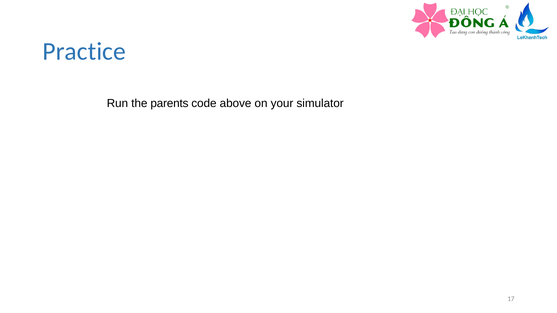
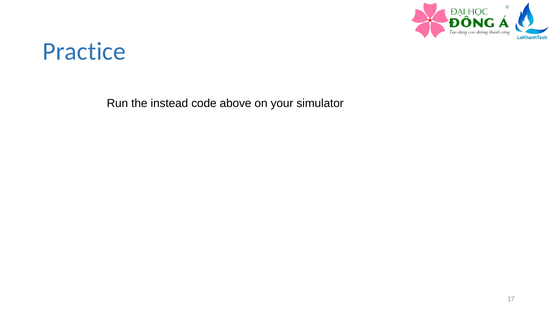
parents: parents -> instead
